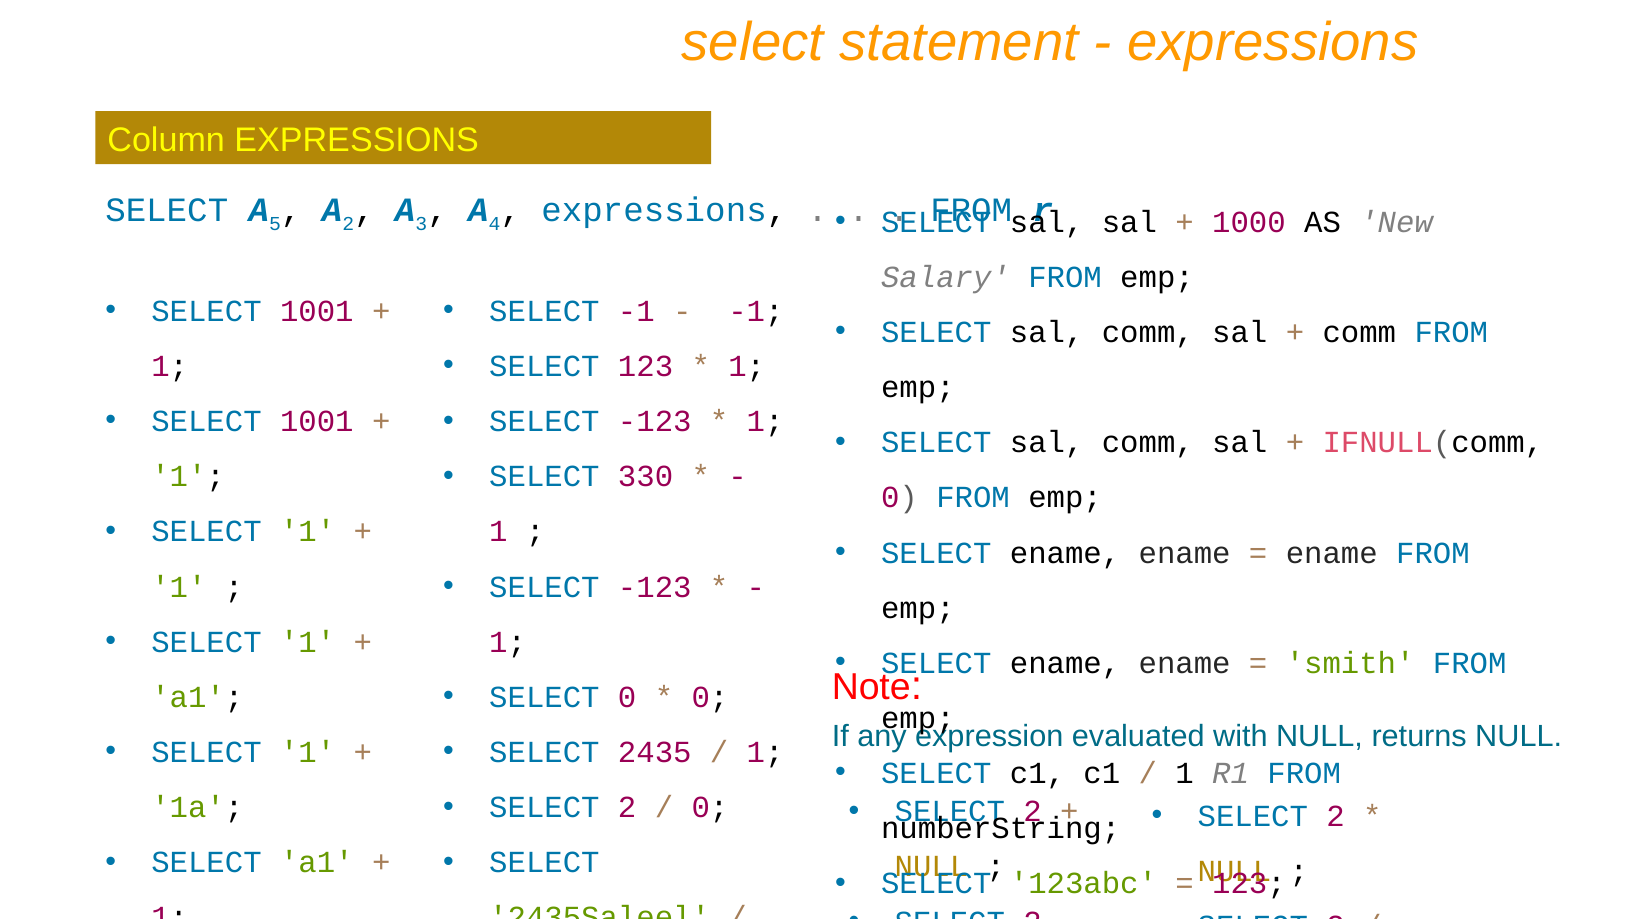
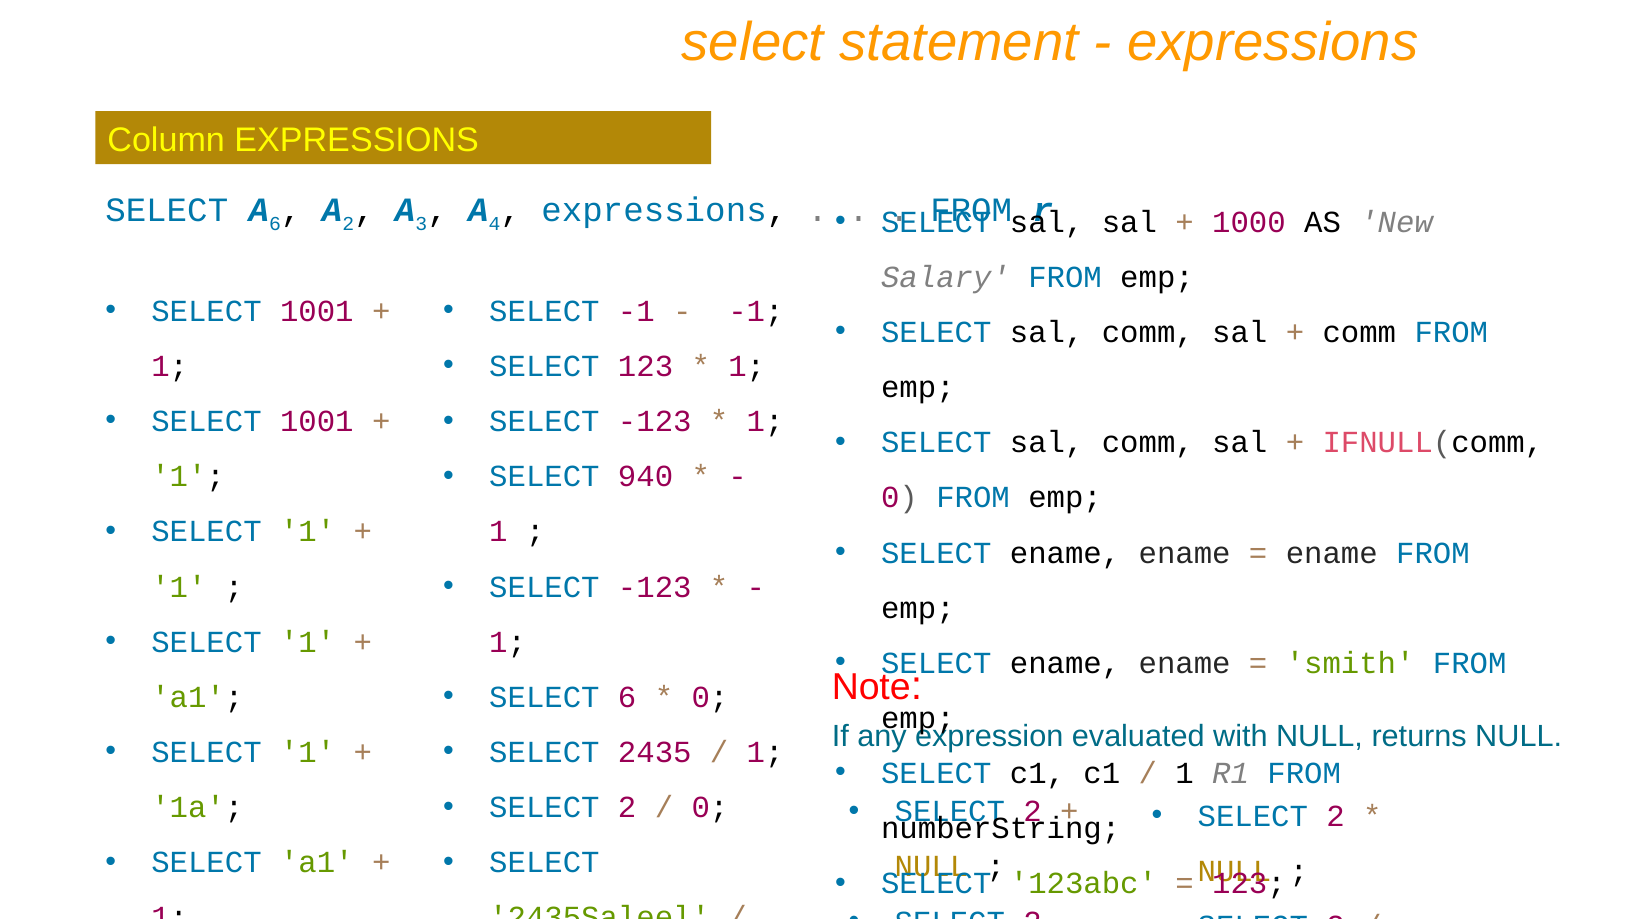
5 at (275, 224): 5 -> 6
330: 330 -> 940
SELECT 0: 0 -> 6
